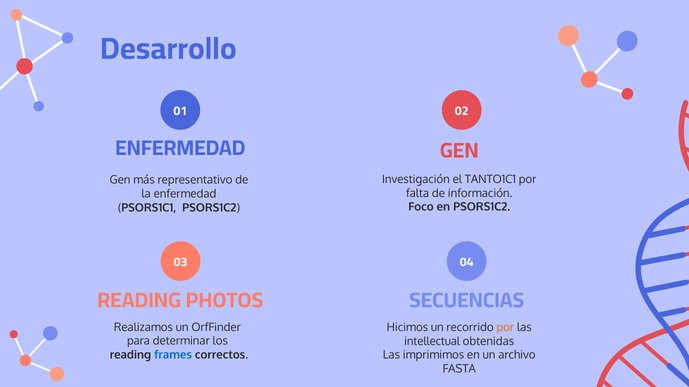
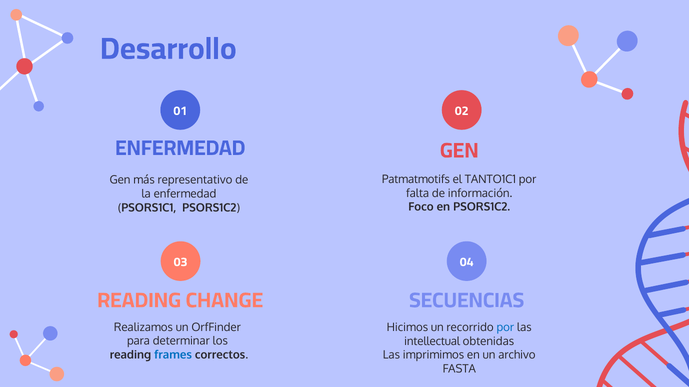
Investigación: Investigación -> Patmatmotifs
PHOTOS: PHOTOS -> CHANGE
por at (505, 328) colour: orange -> blue
